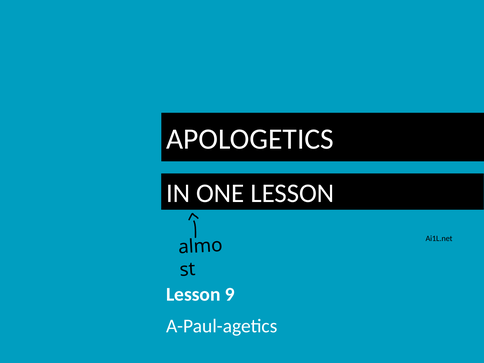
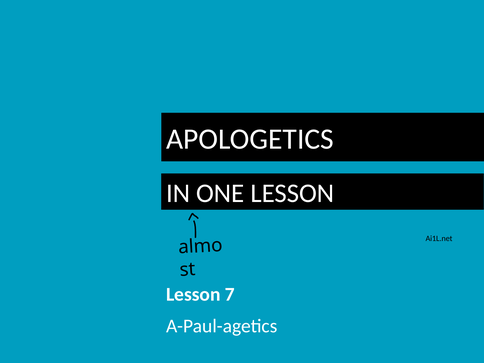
9: 9 -> 7
